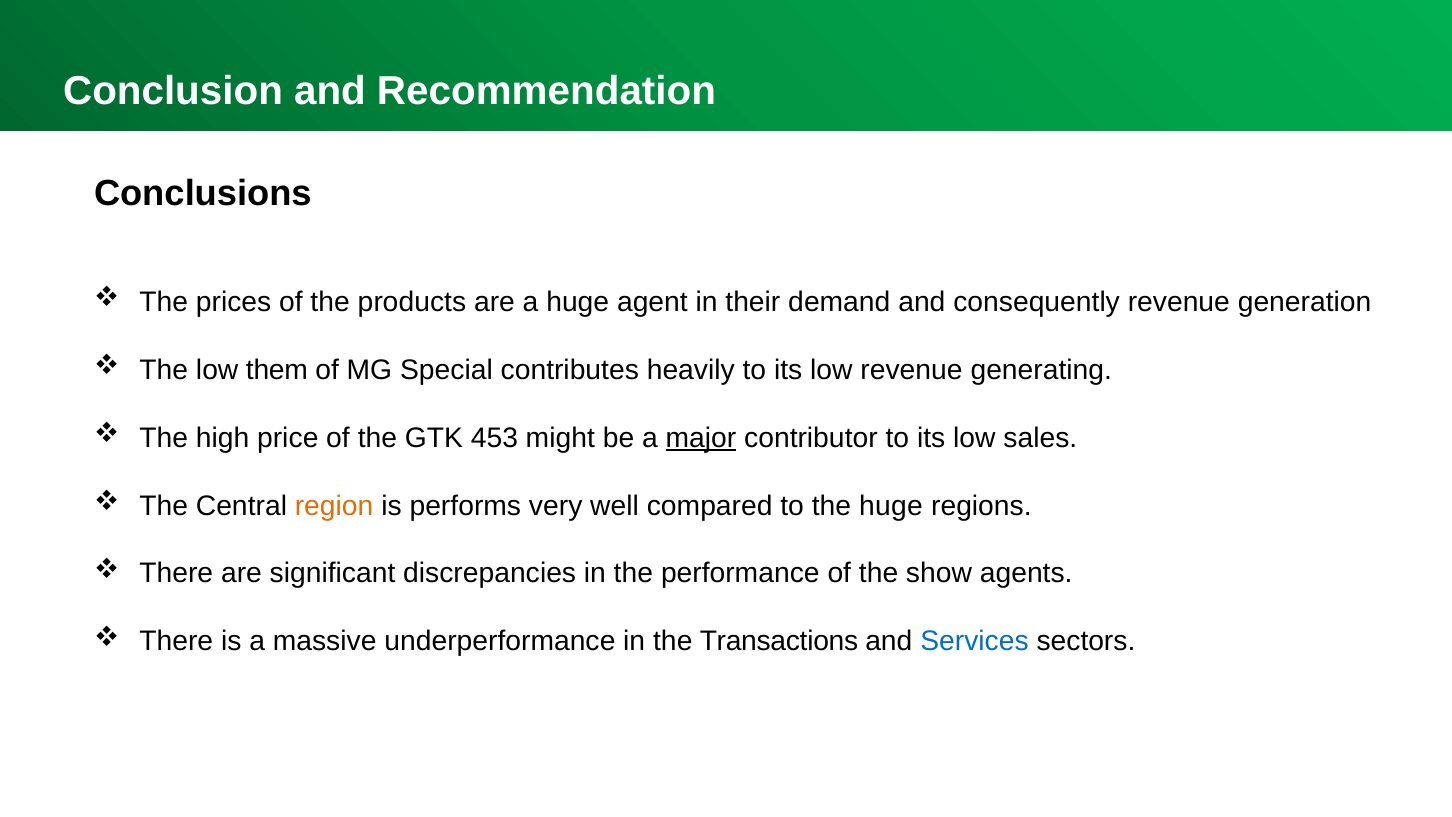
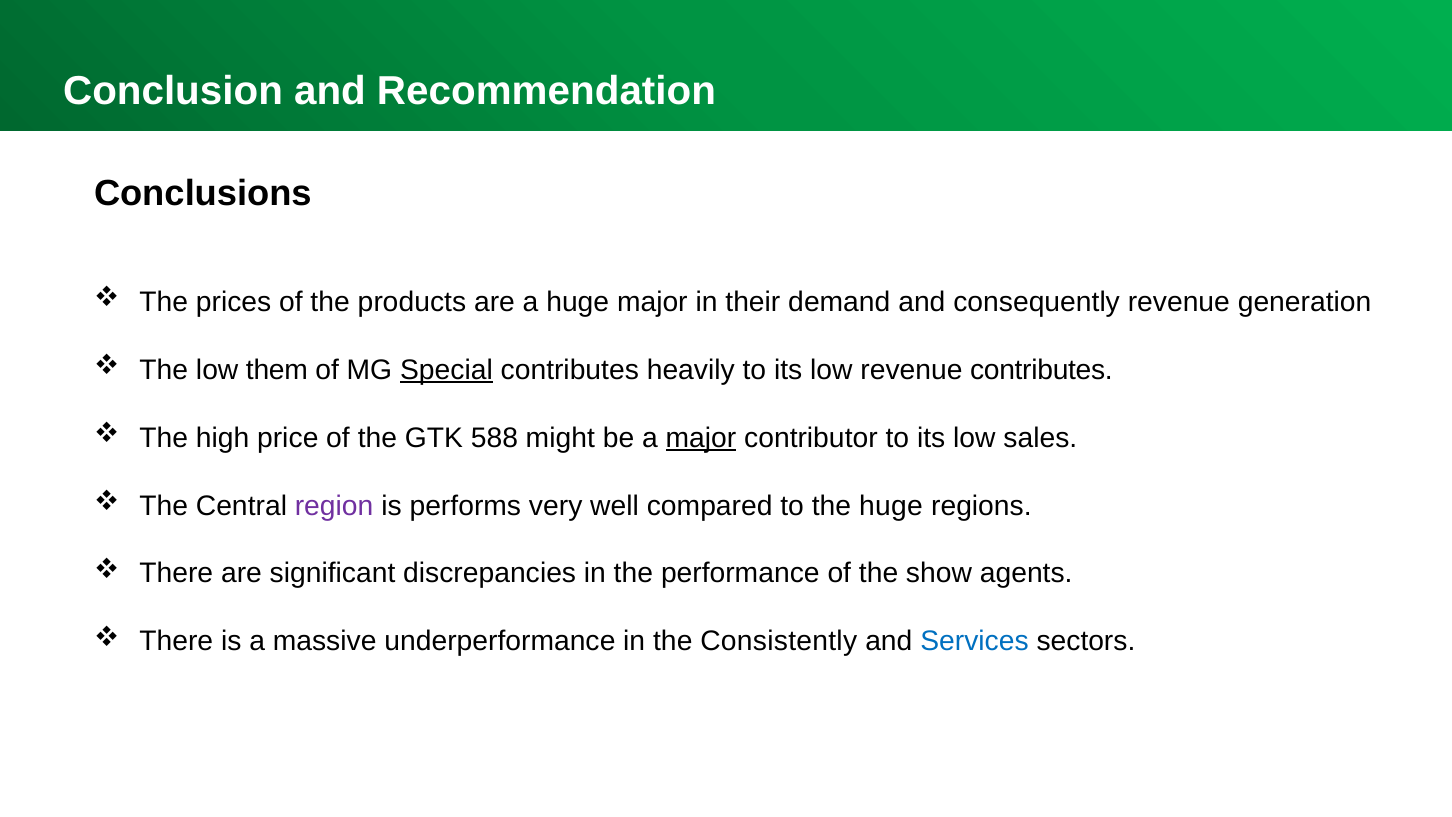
huge agent: agent -> major
Special underline: none -> present
revenue generating: generating -> contributes
453: 453 -> 588
region colour: orange -> purple
Transactions: Transactions -> Consistently
